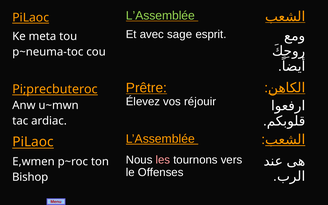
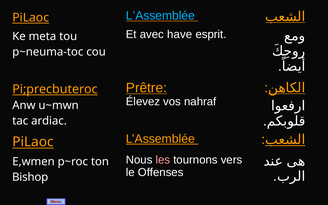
L’Assemblée at (160, 16) colour: light green -> light blue
sage: sage -> have
réjouir: réjouir -> nahraf
